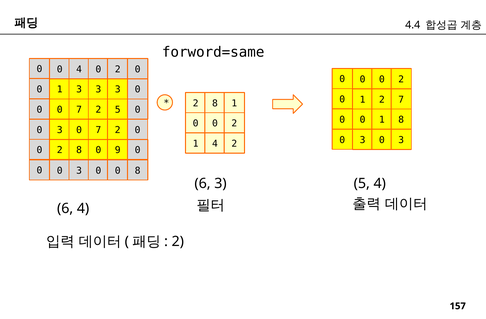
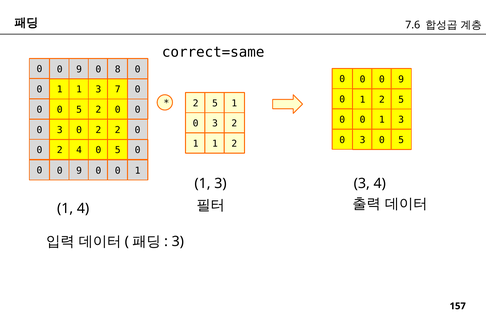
4.4: 4.4 -> 7.6
forword=same: forword=same -> correct=same
4 at (79, 69): 4 -> 9
2 at (118, 69): 2 -> 8
2 at (401, 79): 2 -> 9
3 at (79, 90): 3 -> 1
3 at (118, 90): 3 -> 7
1 2 7: 7 -> 5
8 at (215, 103): 8 -> 5
7 at (79, 110): 7 -> 5
2 5: 5 -> 0
0 1 8: 8 -> 3
0 at (215, 124): 0 -> 3
7 at (98, 130): 7 -> 2
3 0 3: 3 -> 5
4 at (215, 144): 4 -> 1
8 at (79, 150): 8 -> 4
9 at (118, 150): 9 -> 5
3 at (79, 171): 3 -> 9
8 at (138, 171): 8 -> 1
6 at (203, 184): 6 -> 1
5 at (362, 184): 5 -> 3
6 at (65, 209): 6 -> 1
2 at (178, 242): 2 -> 3
